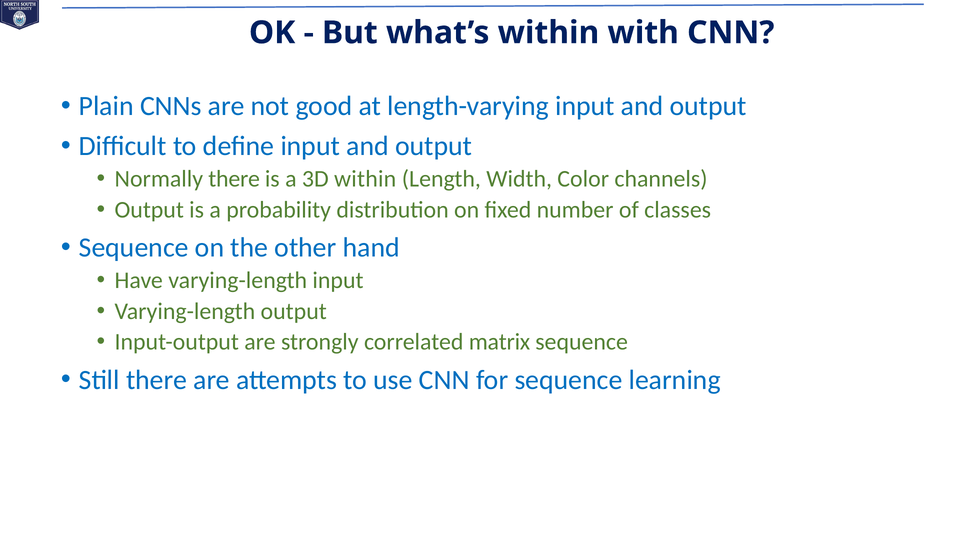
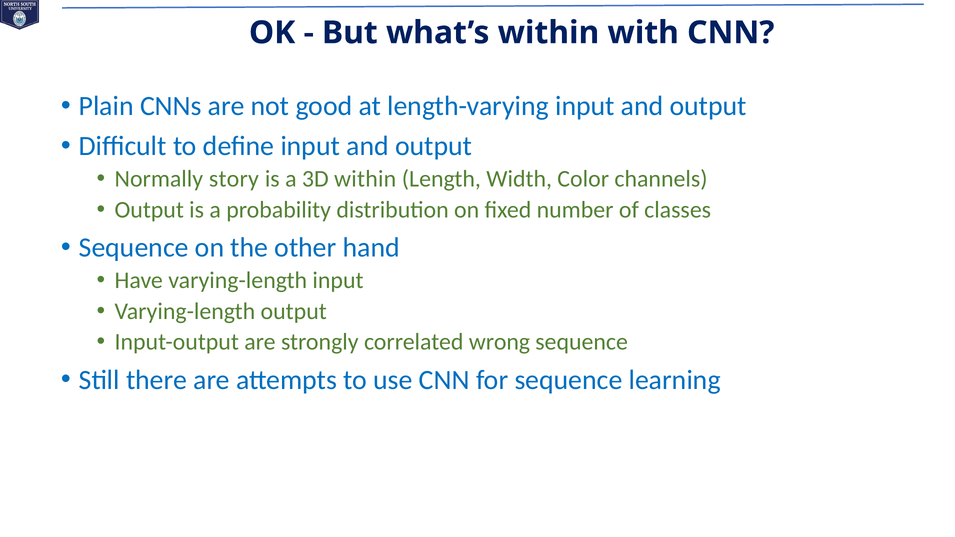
Normally there: there -> story
matrix: matrix -> wrong
